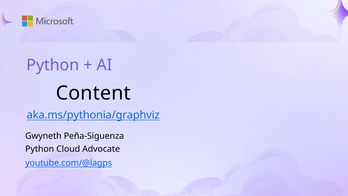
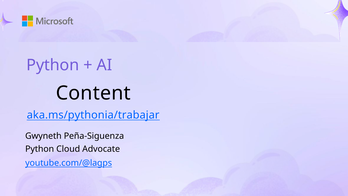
aka.ms/pythonia/graphviz: aka.ms/pythonia/graphviz -> aka.ms/pythonia/trabajar
